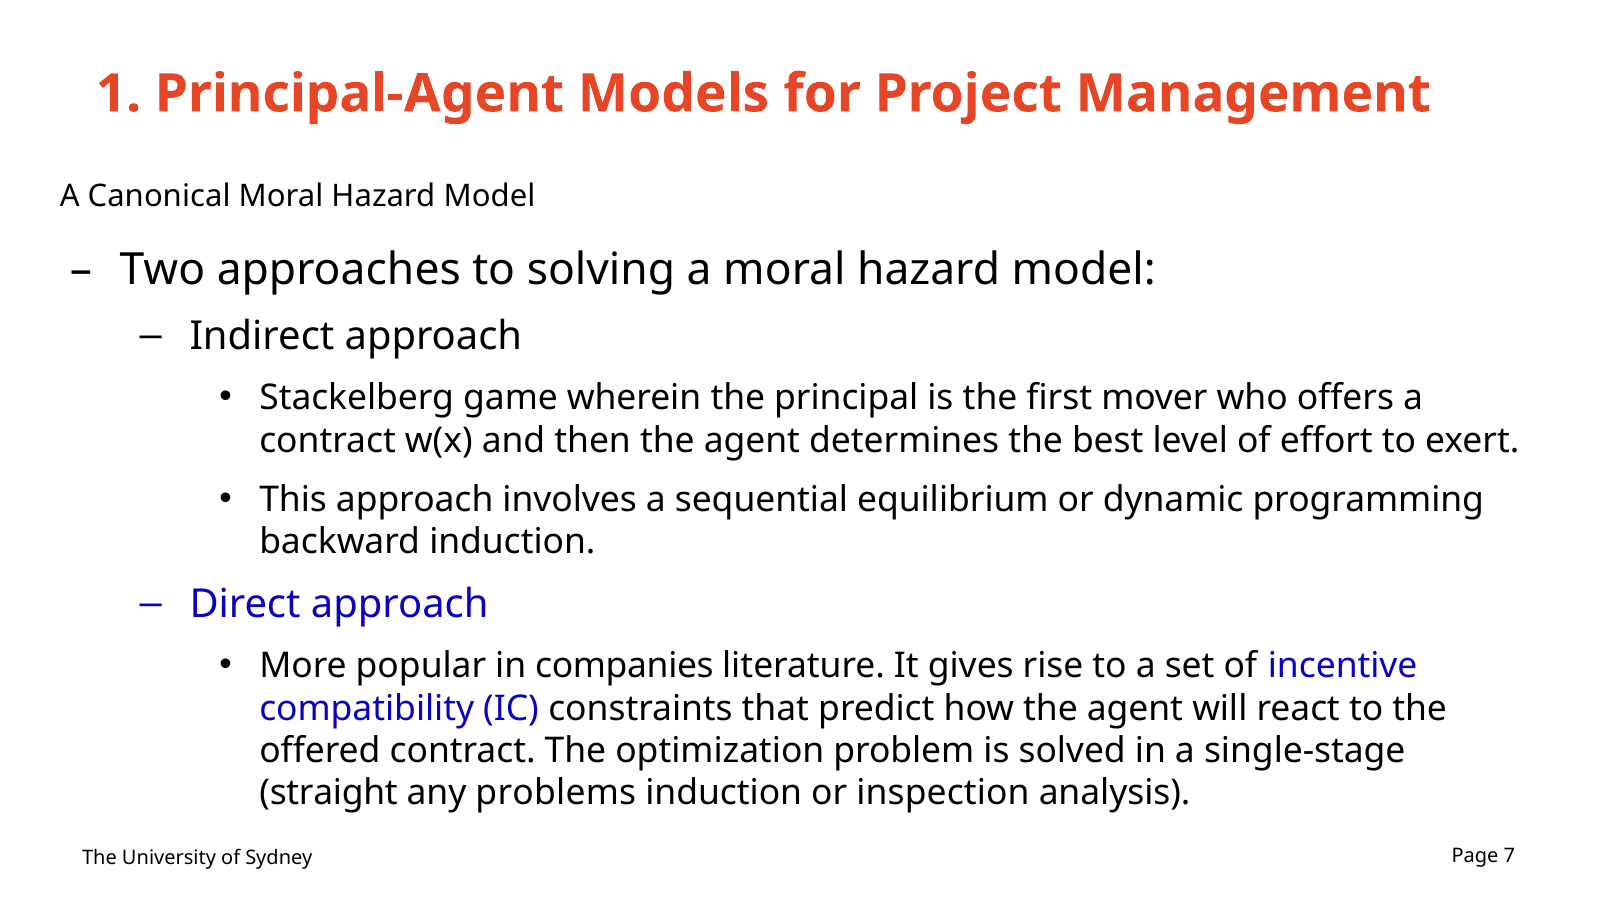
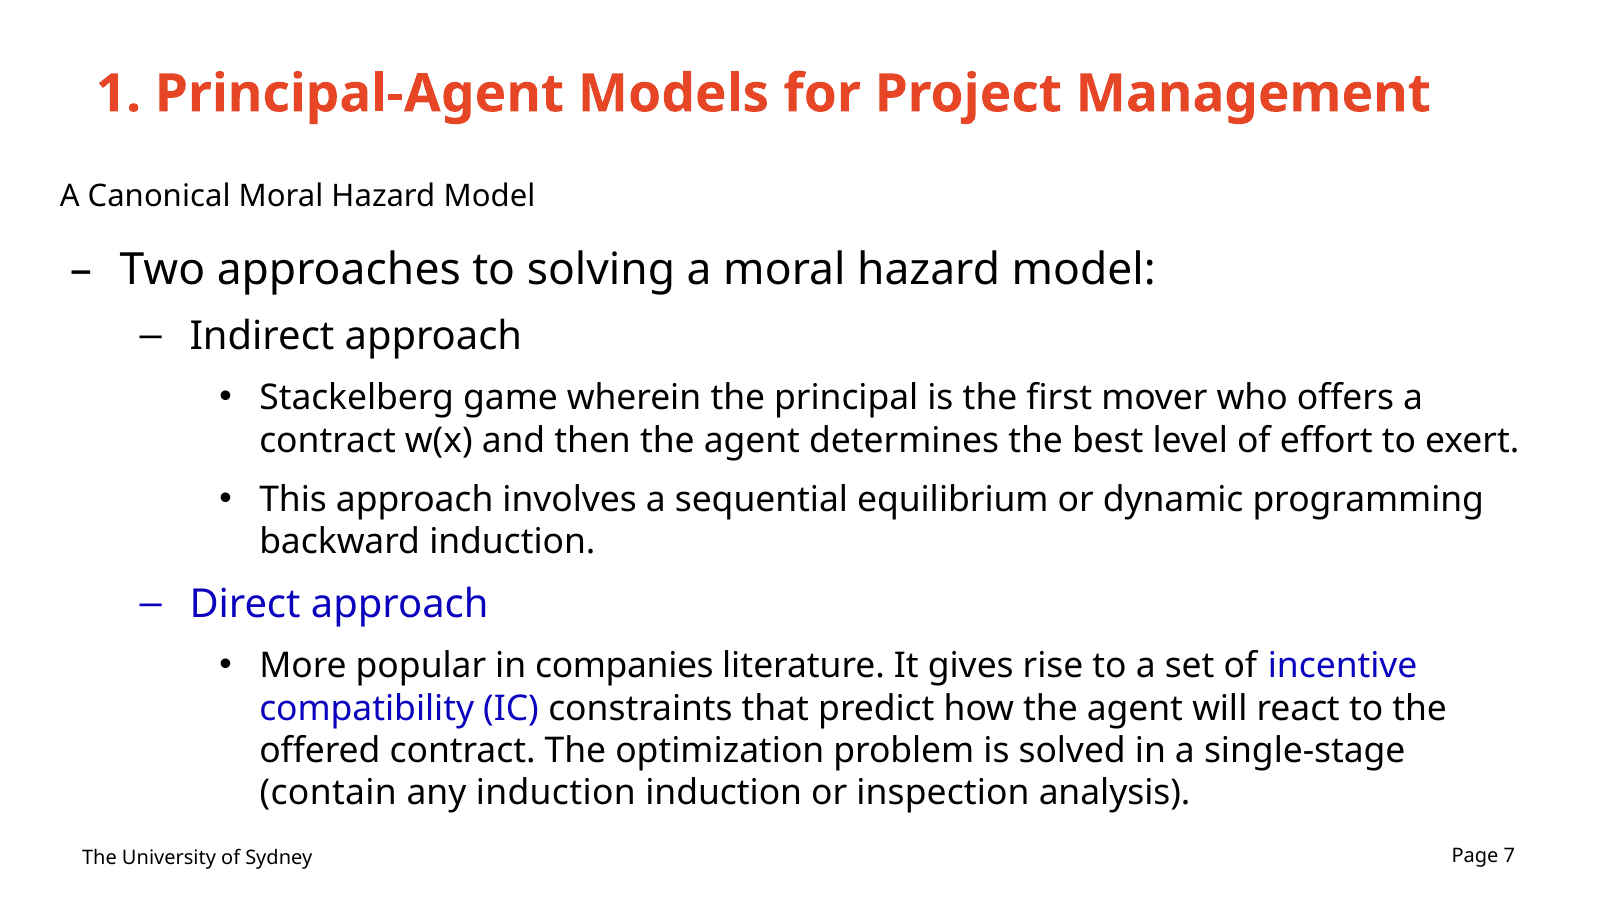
straight: straight -> contain
any problems: problems -> induction
